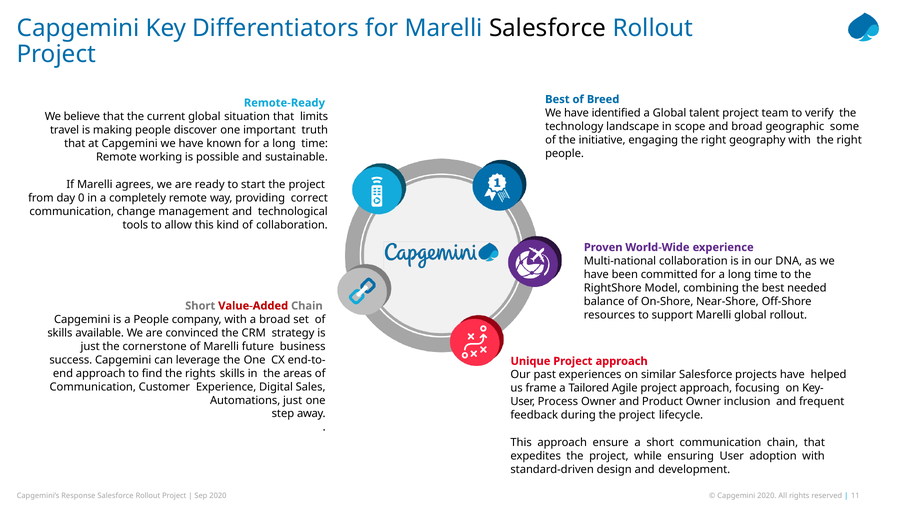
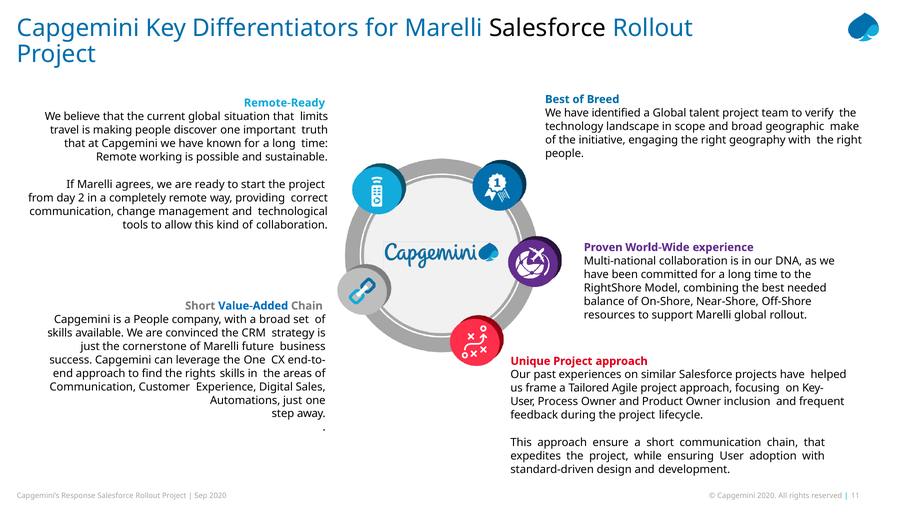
some: some -> make
0: 0 -> 2
Value-Added colour: red -> blue
